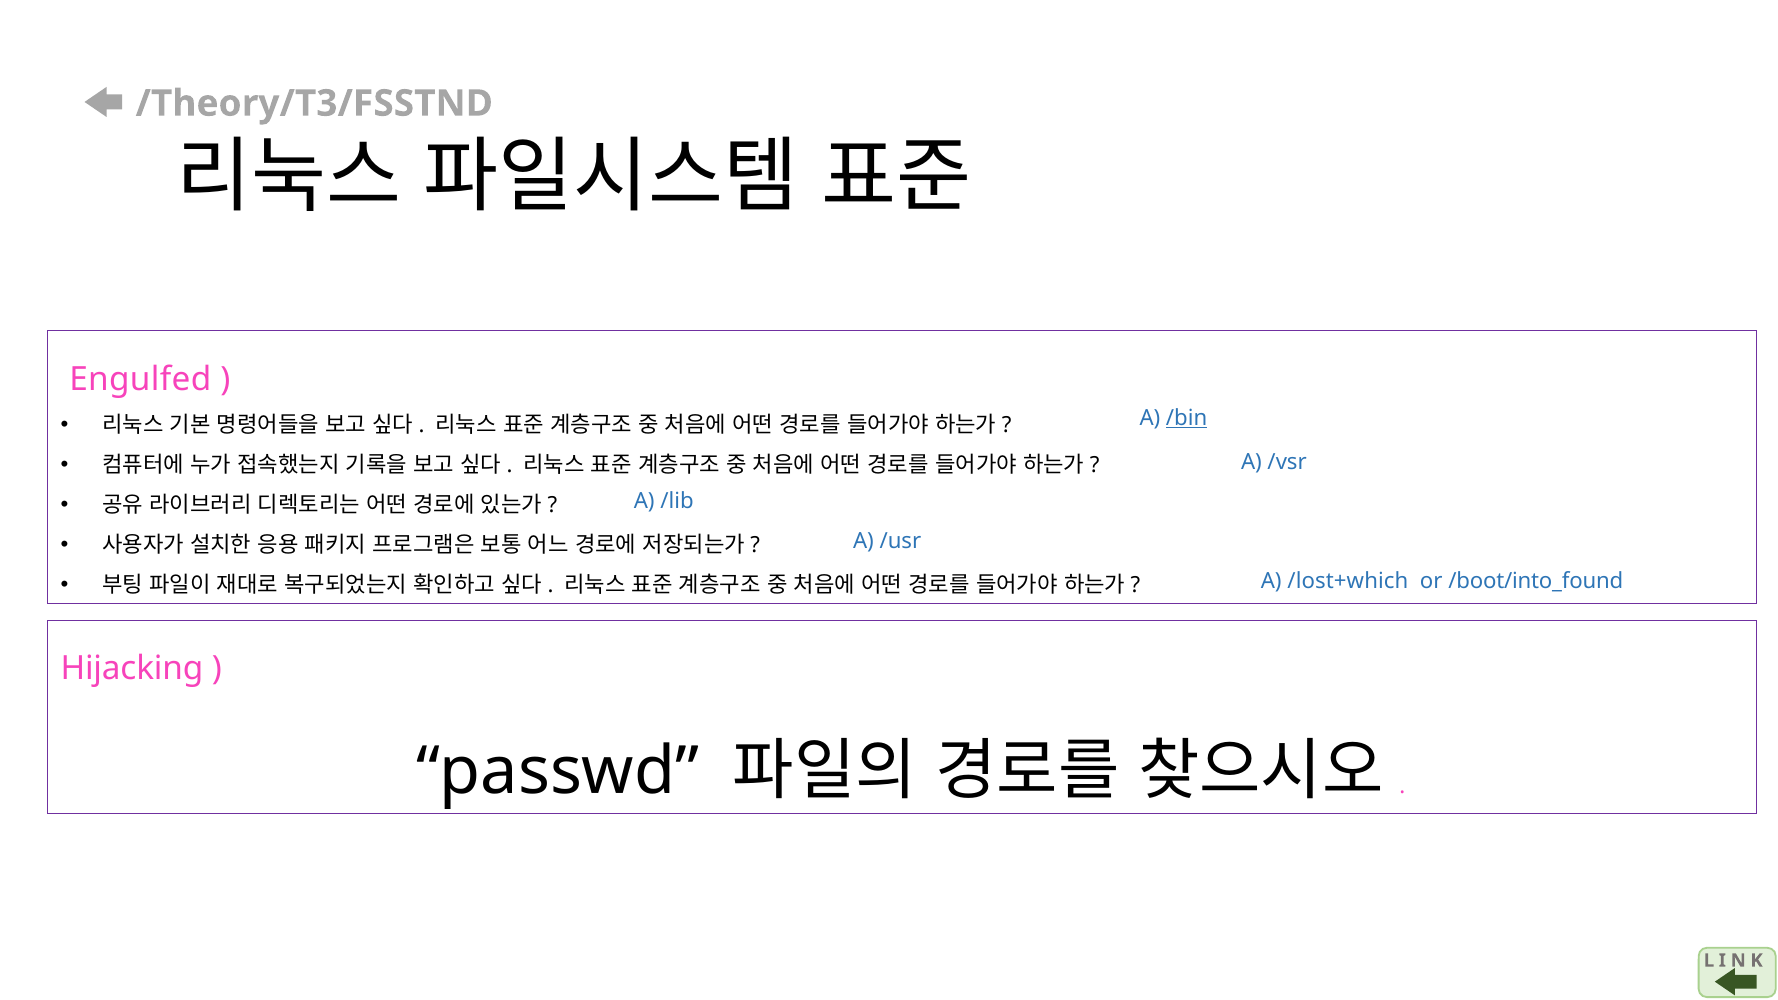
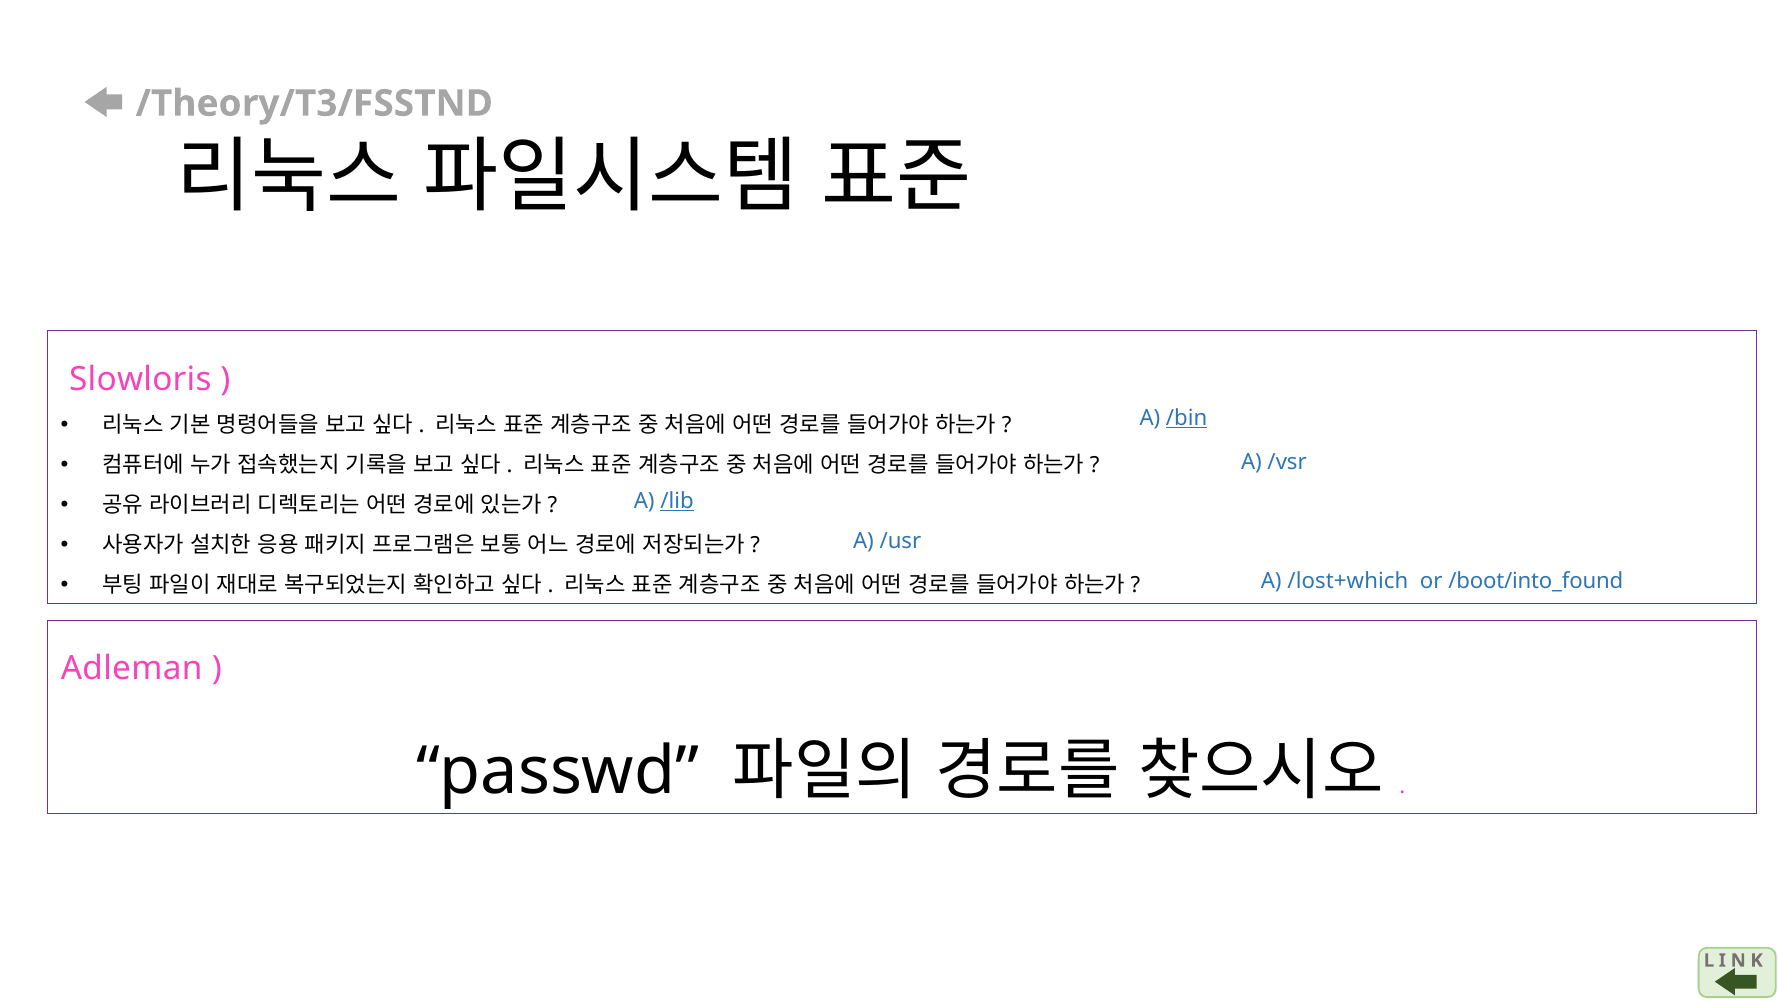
Engulfed: Engulfed -> Slowloris
/lib underline: none -> present
Hijacking: Hijacking -> Adleman
